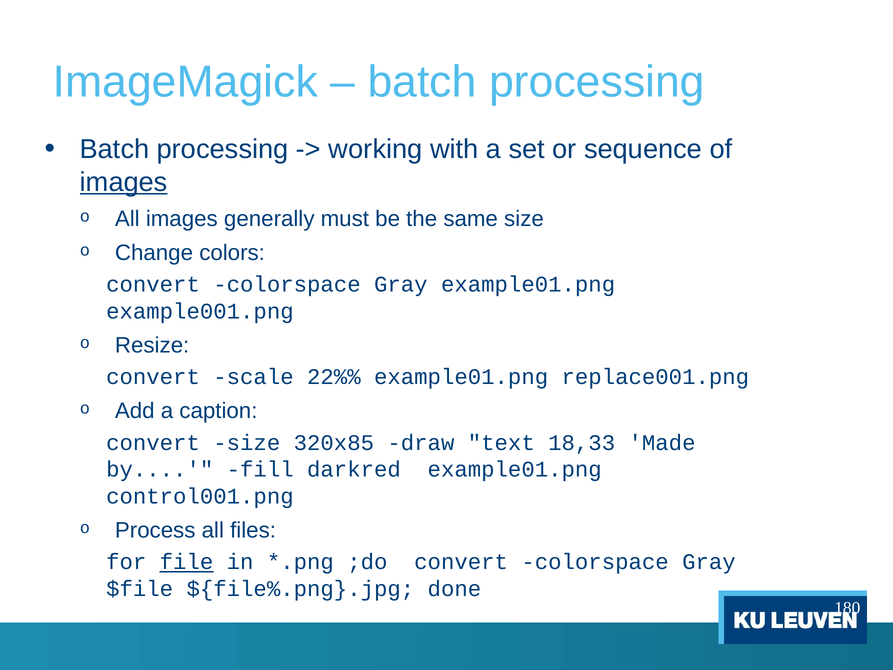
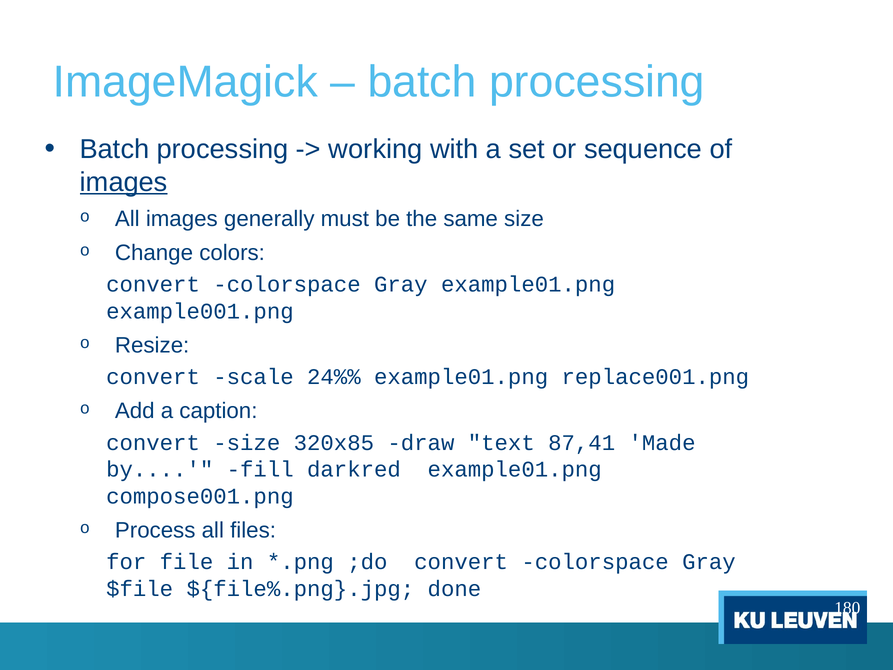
22%%: 22%% -> 24%%
18,33: 18,33 -> 87,41
control001.png: control001.png -> compose001.png
file underline: present -> none
